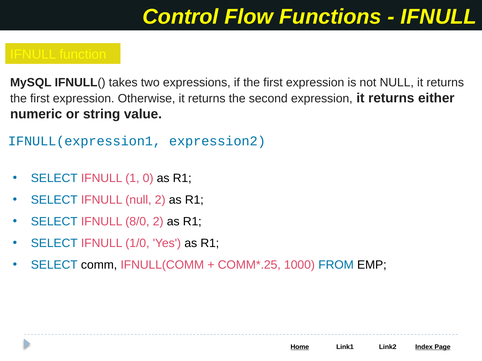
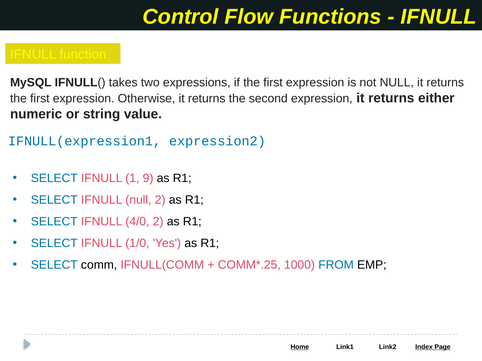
0: 0 -> 9
8/0: 8/0 -> 4/0
